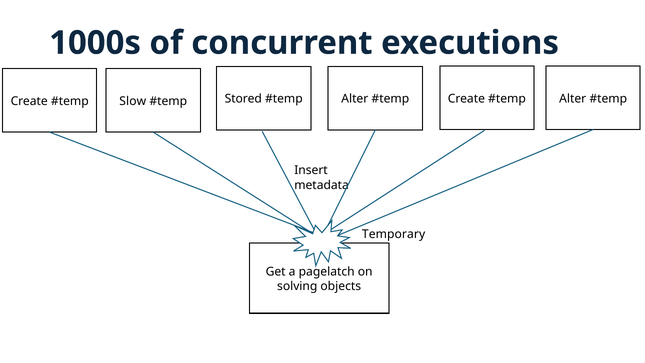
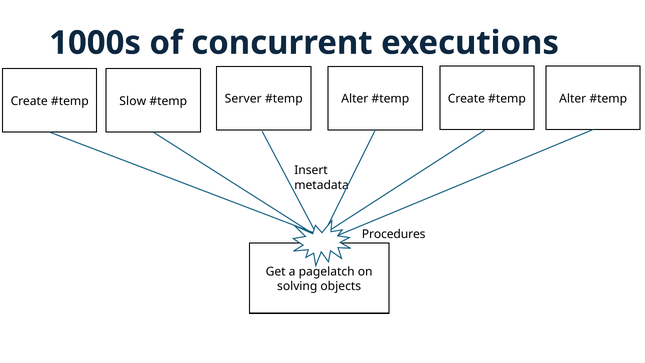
Stored: Stored -> Server
Temporary: Temporary -> Procedures
